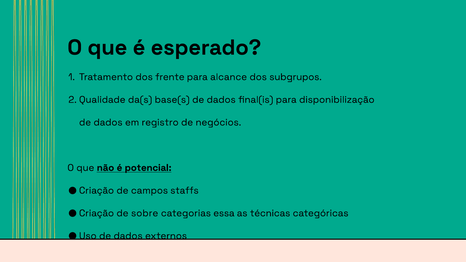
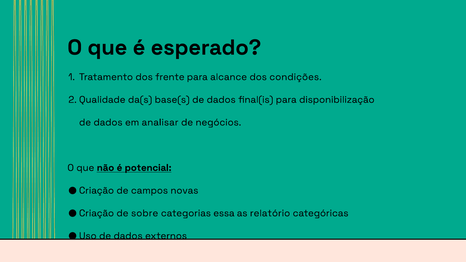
subgrupos: subgrupos -> condições
registro: registro -> analisar
staffs: staffs -> novas
técnicas: técnicas -> relatório
